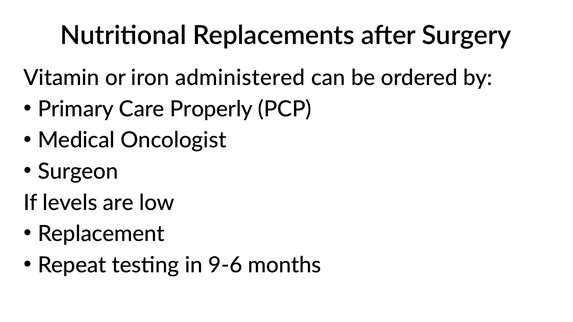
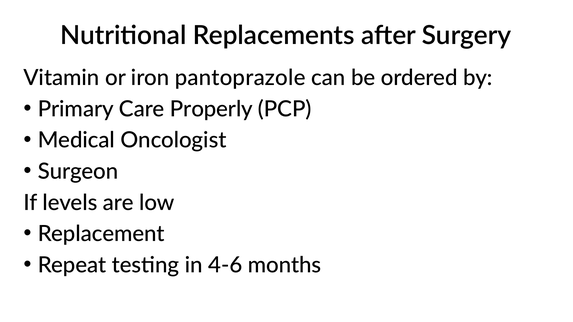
administered: administered -> pantoprazole
9-6: 9-6 -> 4-6
